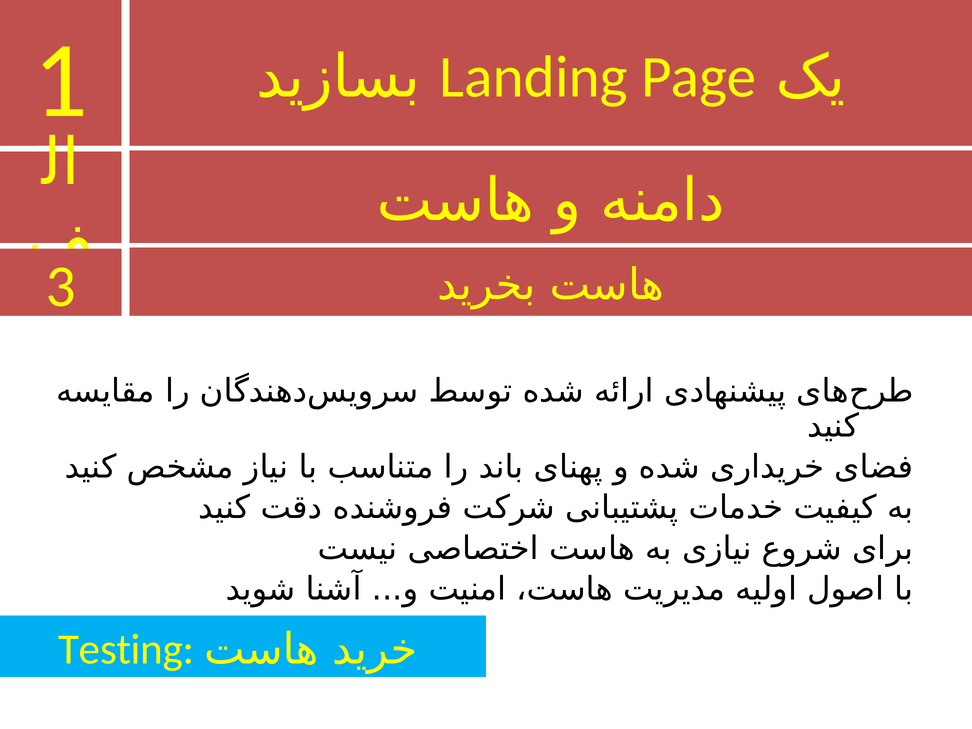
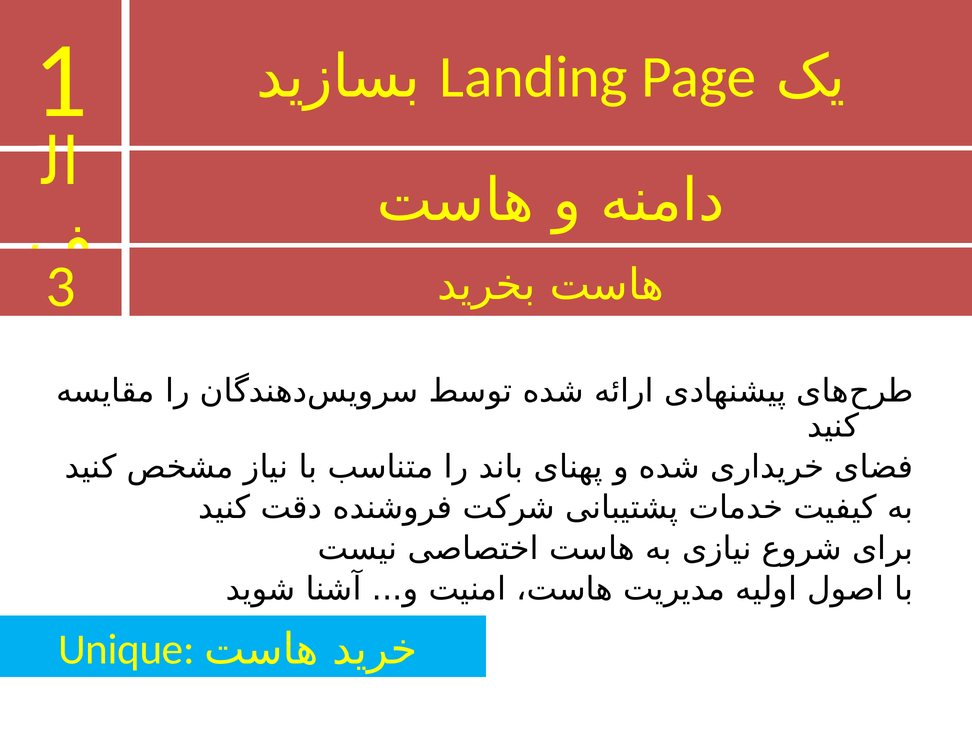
Testing: Testing -> Unique
